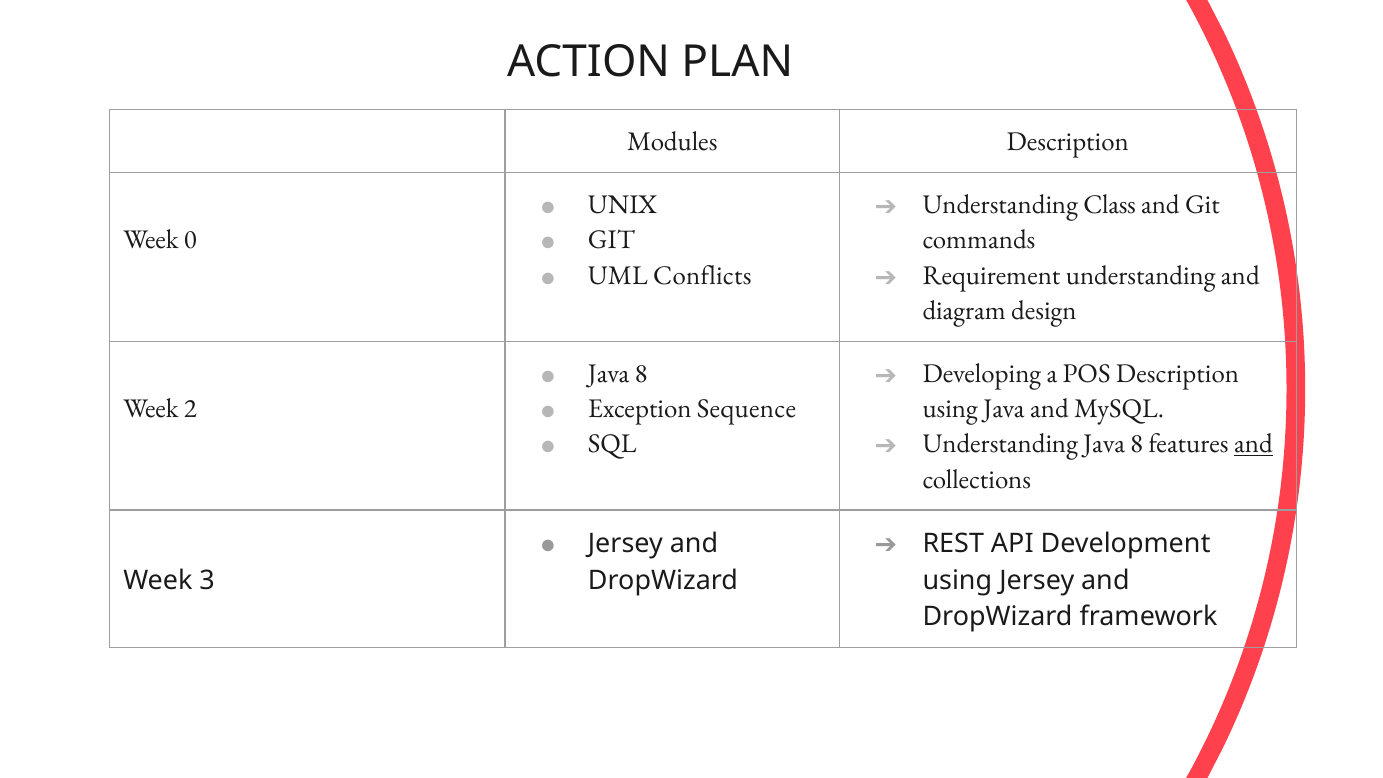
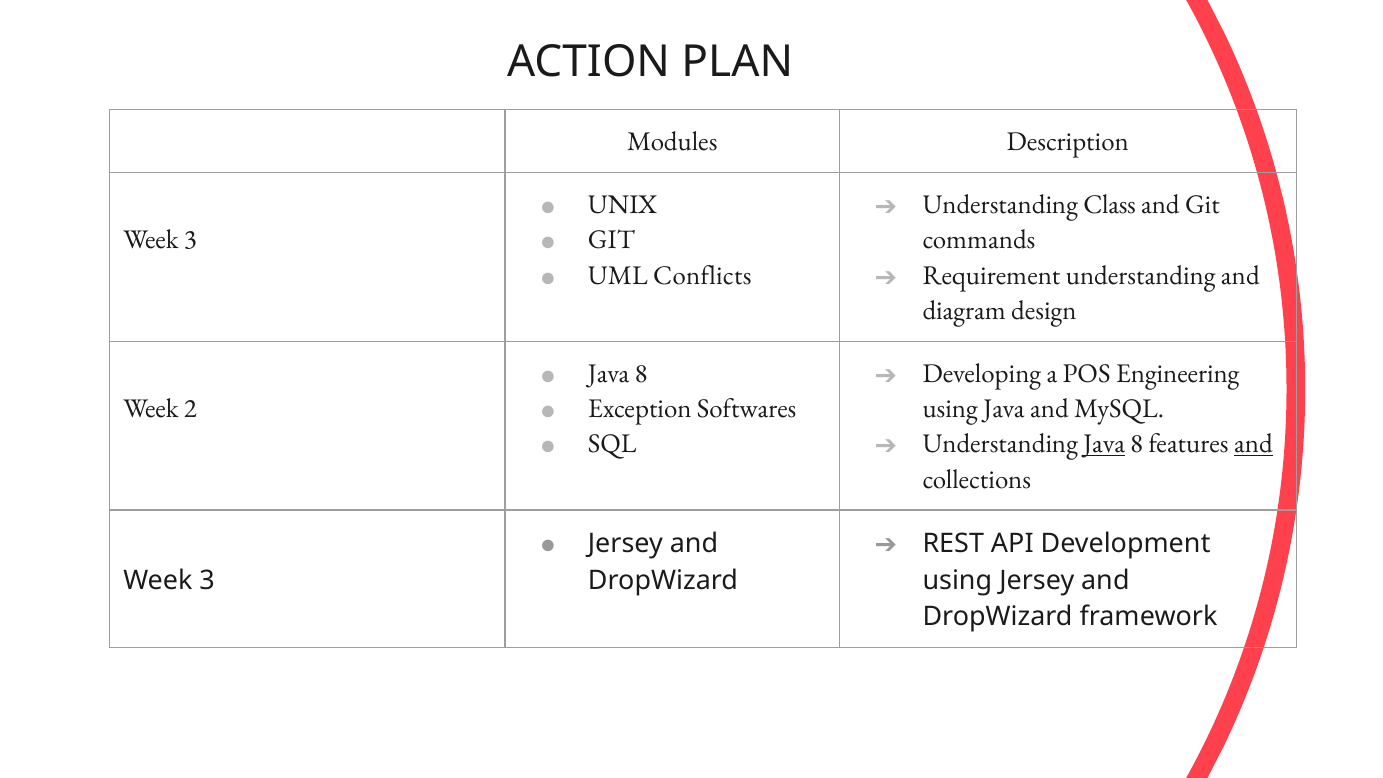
0 at (190, 240): 0 -> 3
POS Description: Description -> Engineering
Sequence: Sequence -> Softwares
Java at (1104, 444) underline: none -> present
